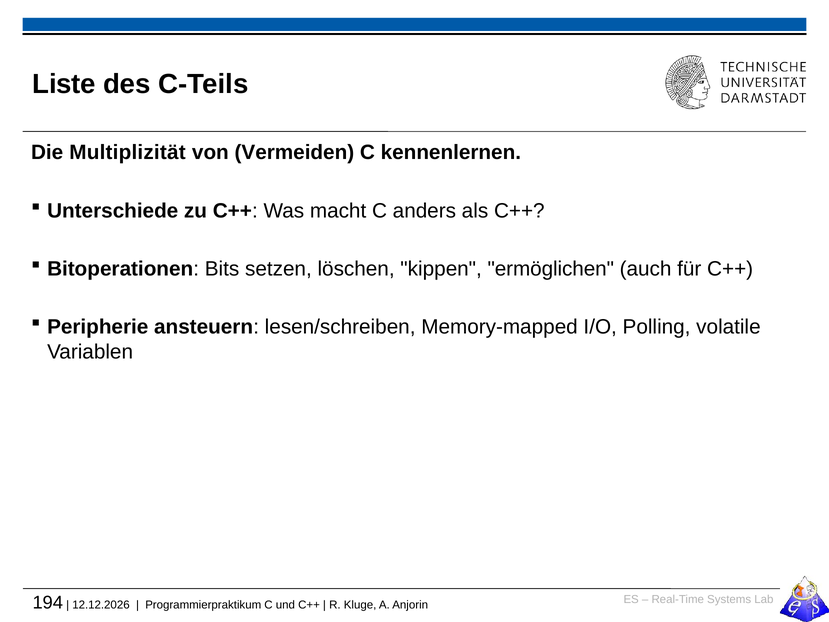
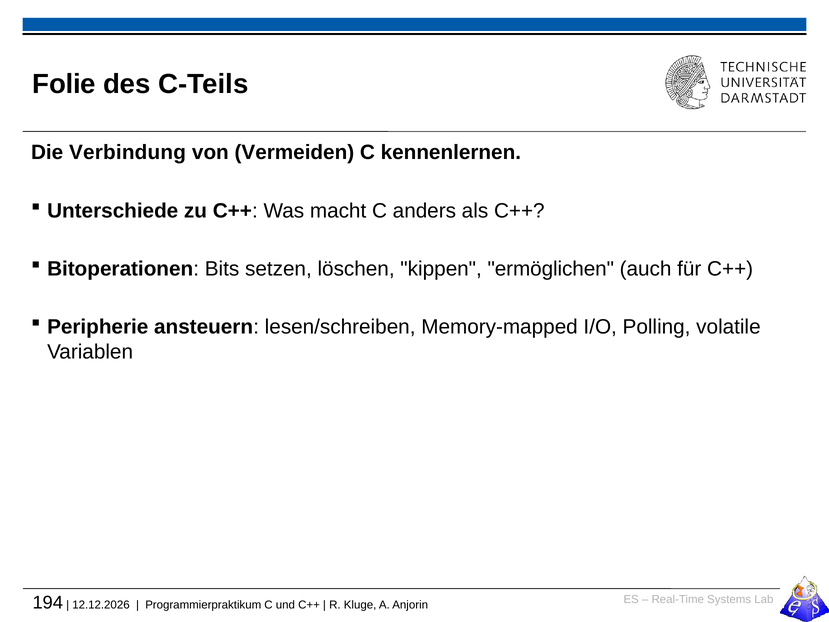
Liste: Liste -> Folie
Multiplizität: Multiplizität -> Verbindung
